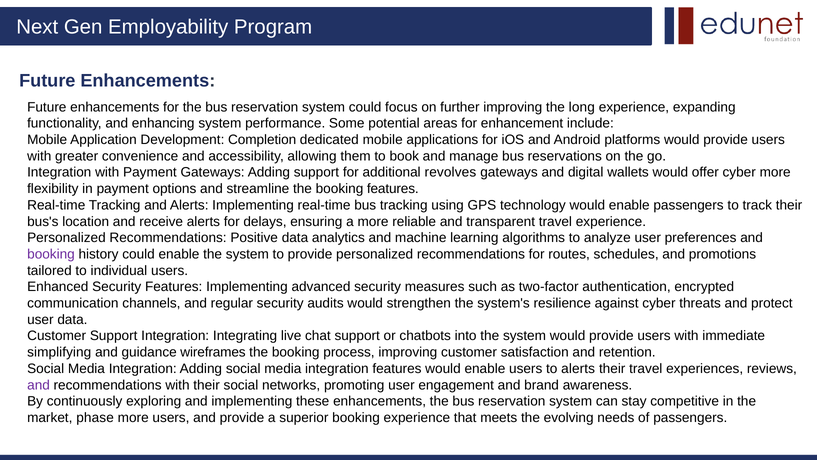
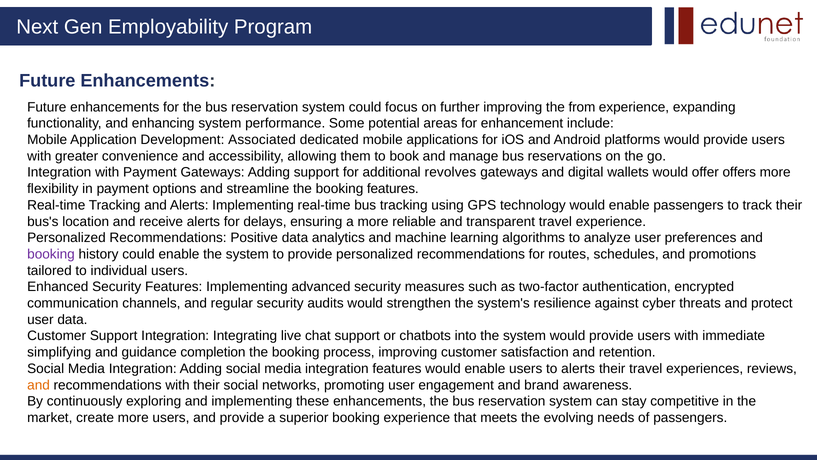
long: long -> from
Completion: Completion -> Associated
offer cyber: cyber -> offers
wireframes: wireframes -> completion
and at (39, 385) colour: purple -> orange
phase: phase -> create
